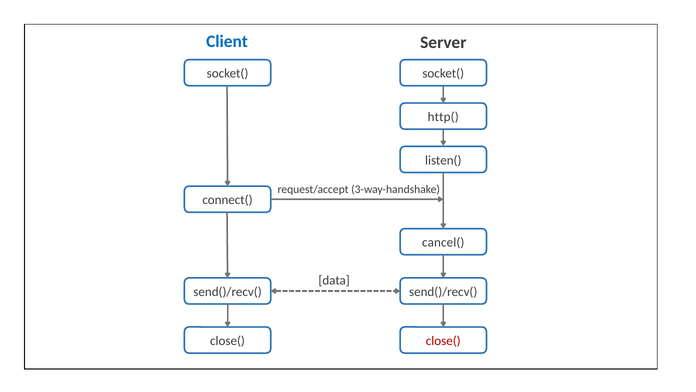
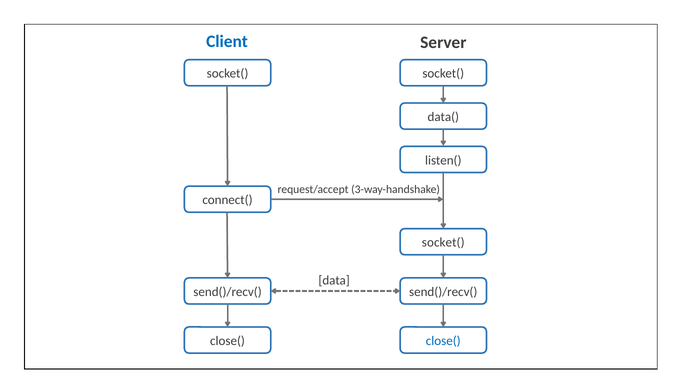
http(: http( -> data(
cancel( at (443, 242): cancel( -> socket(
close( at (443, 340) colour: red -> blue
